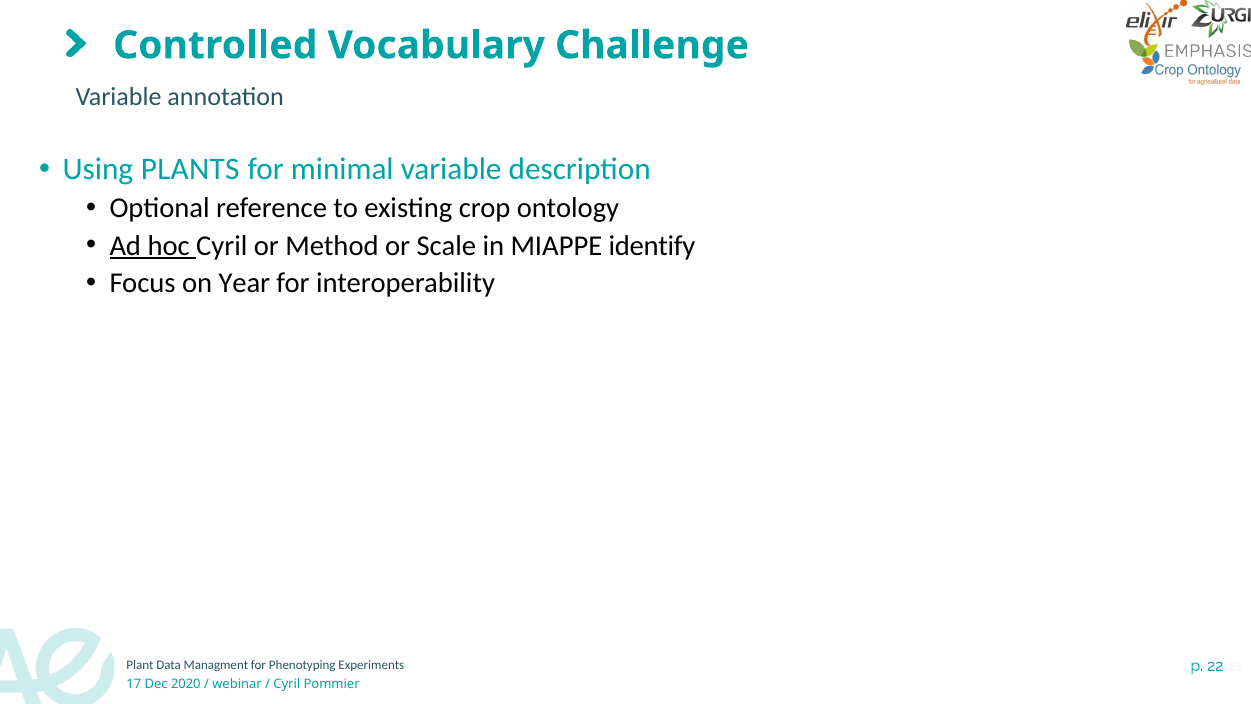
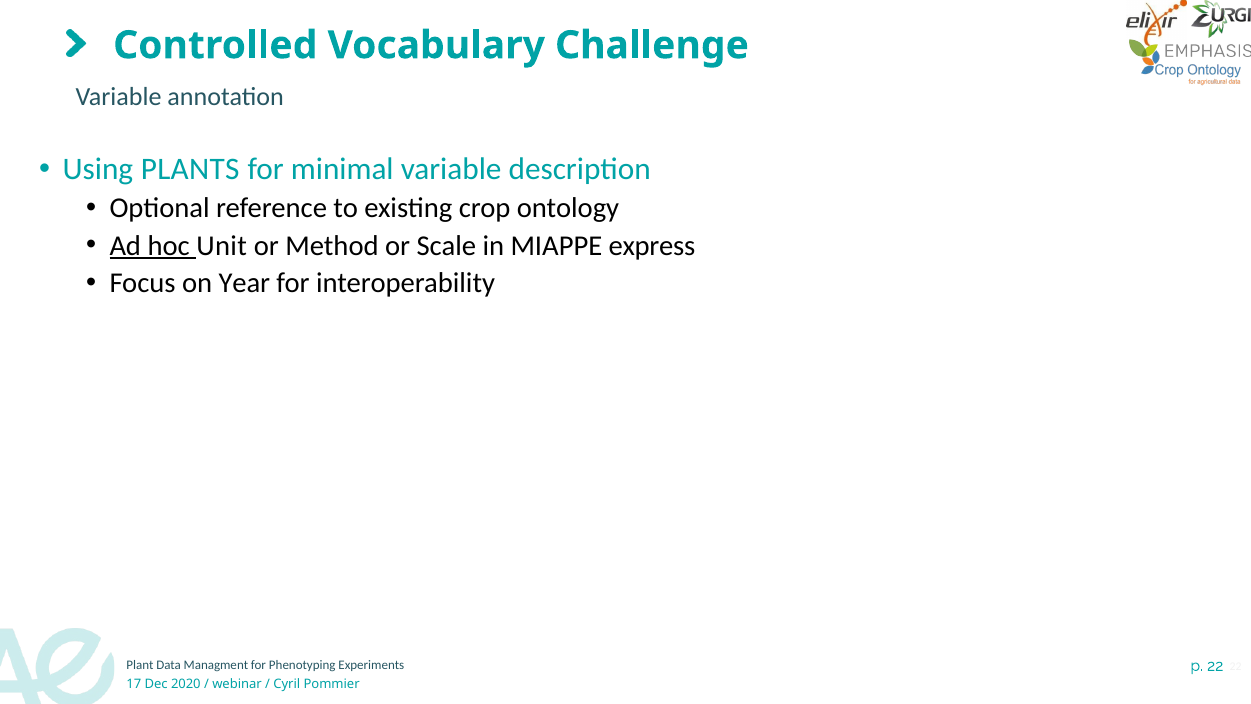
hoc Cyril: Cyril -> Unit
identify: identify -> express
